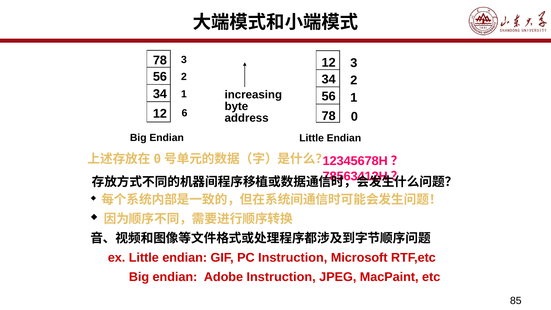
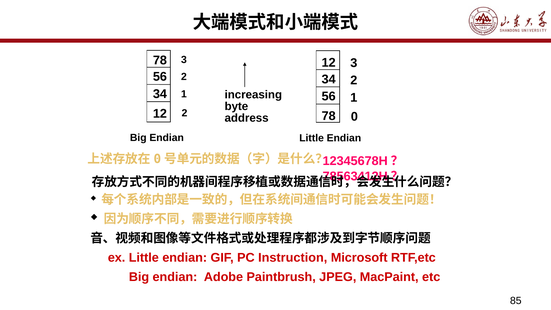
12 6: 6 -> 2
Adobe Instruction: Instruction -> Paintbrush
